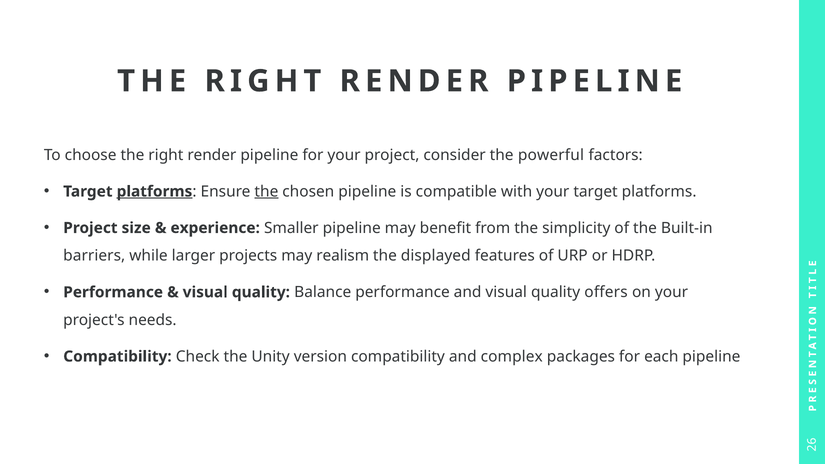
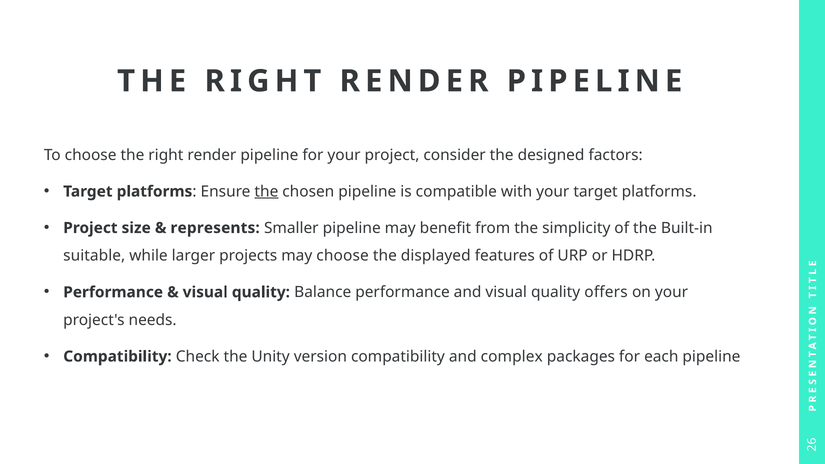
powerful: powerful -> designed
platforms at (154, 192) underline: present -> none
experience: experience -> represents
barriers: barriers -> suitable
may realism: realism -> choose
